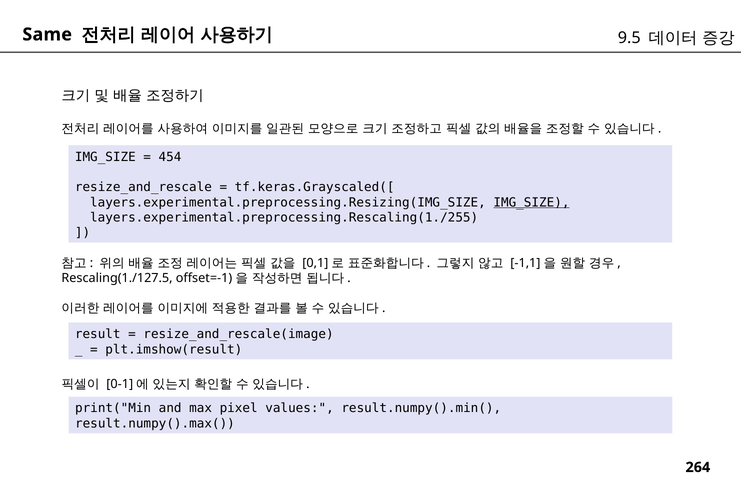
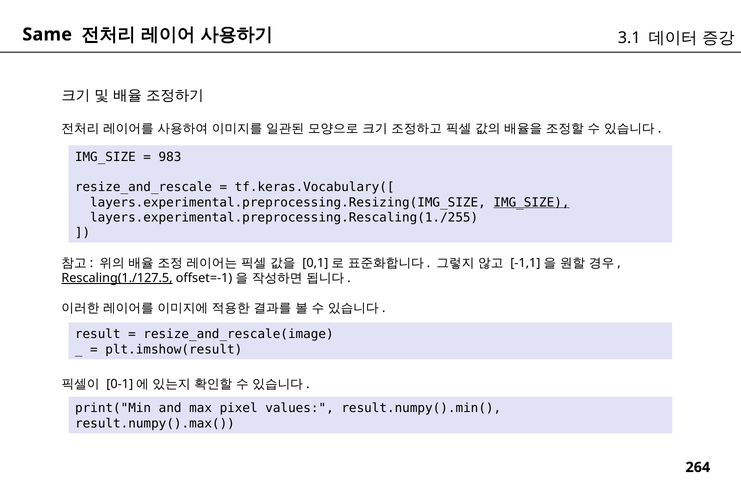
9.5: 9.5 -> 3.1
454: 454 -> 983
tf.keras.Grayscaled([: tf.keras.Grayscaled([ -> tf.keras.Vocabulary([
Rescaling(1./127.5 underline: none -> present
